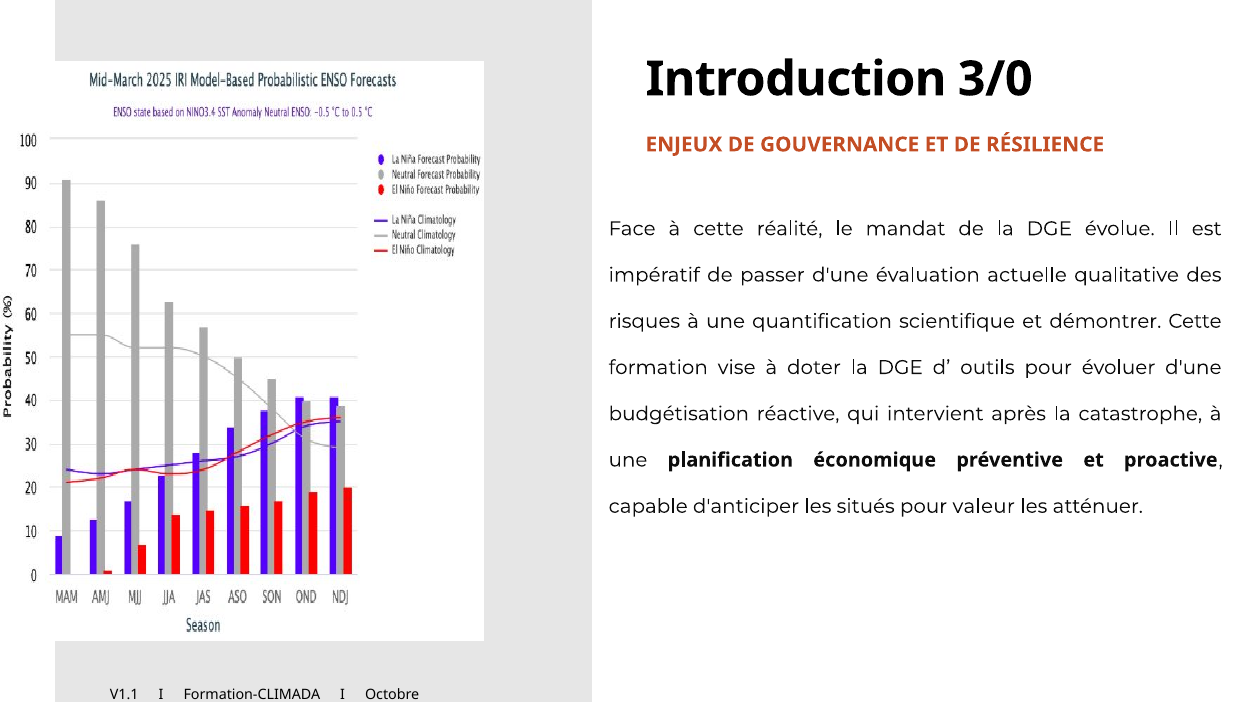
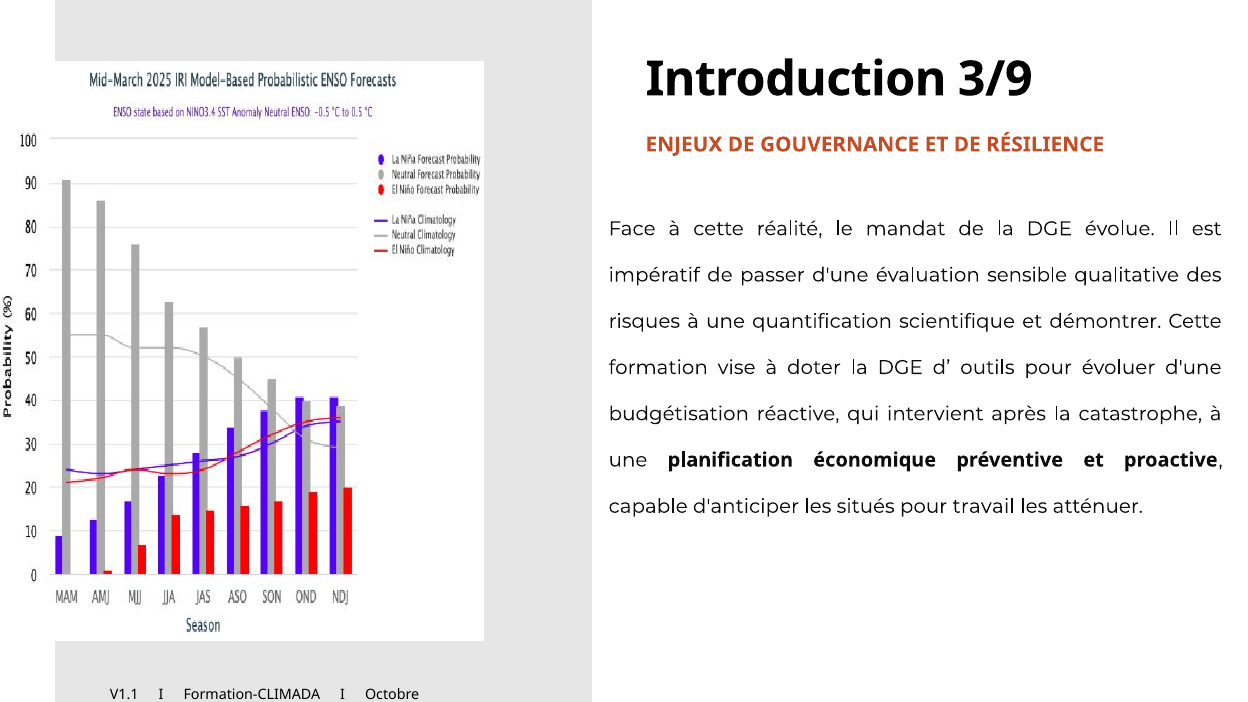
3/0: 3/0 -> 3/9
actuelle: actuelle -> sensible
valeur: valeur -> travail
